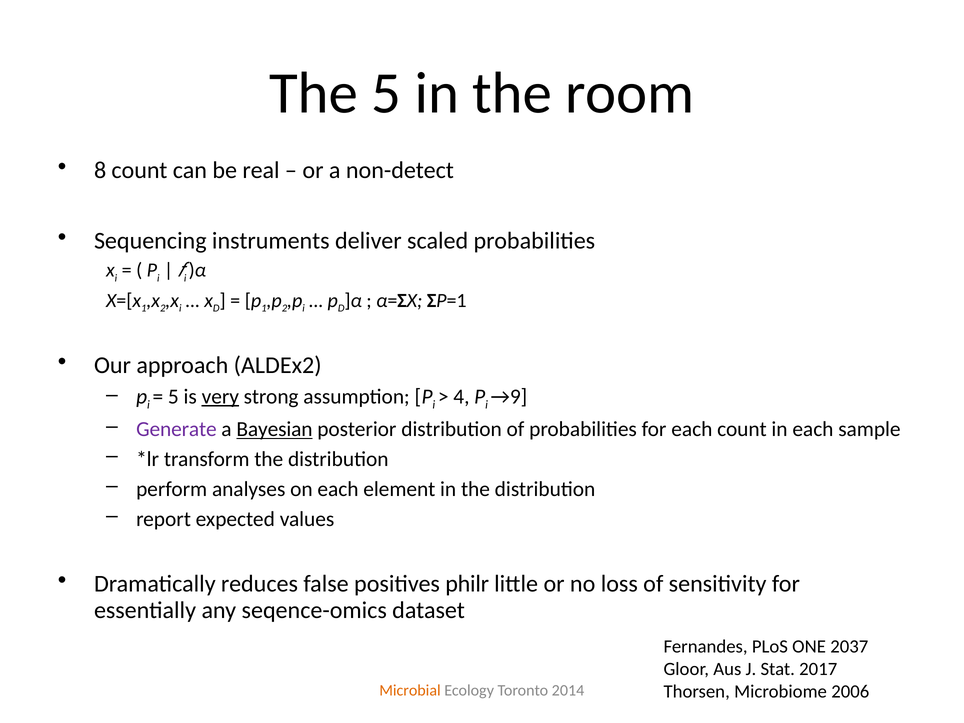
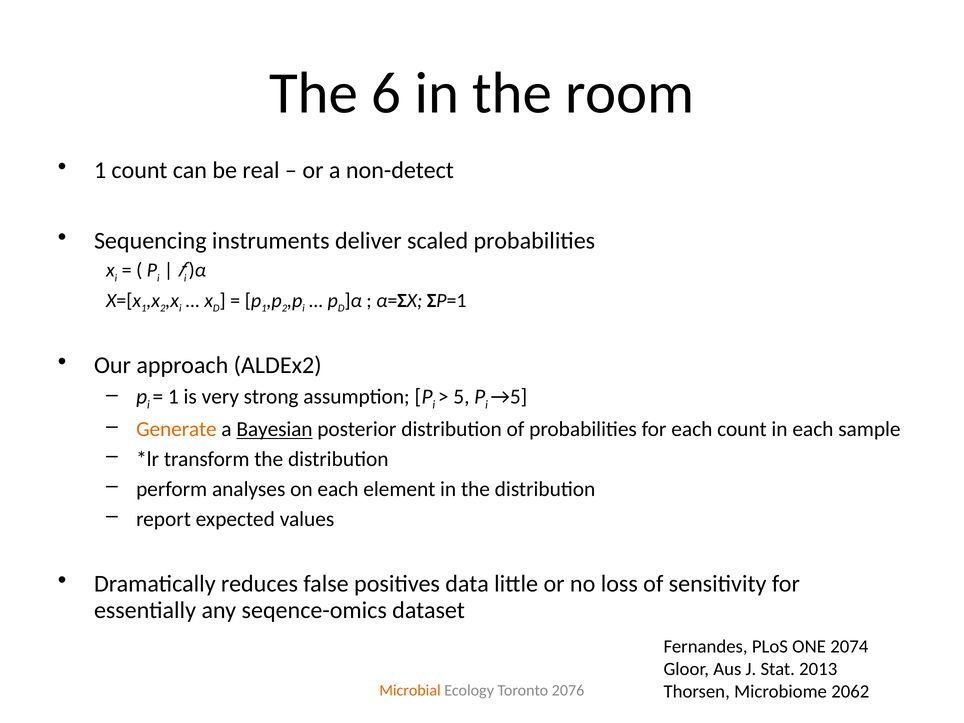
The 5: 5 -> 6
8 at (100, 170): 8 -> 1
5 at (173, 396): 5 -> 1
very underline: present -> none
4: 4 -> 5
→9: →9 -> →5
Generate colour: purple -> orange
philr: philr -> data
2037: 2037 -> 2074
2017: 2017 -> 2013
2014: 2014 -> 2076
2006: 2006 -> 2062
